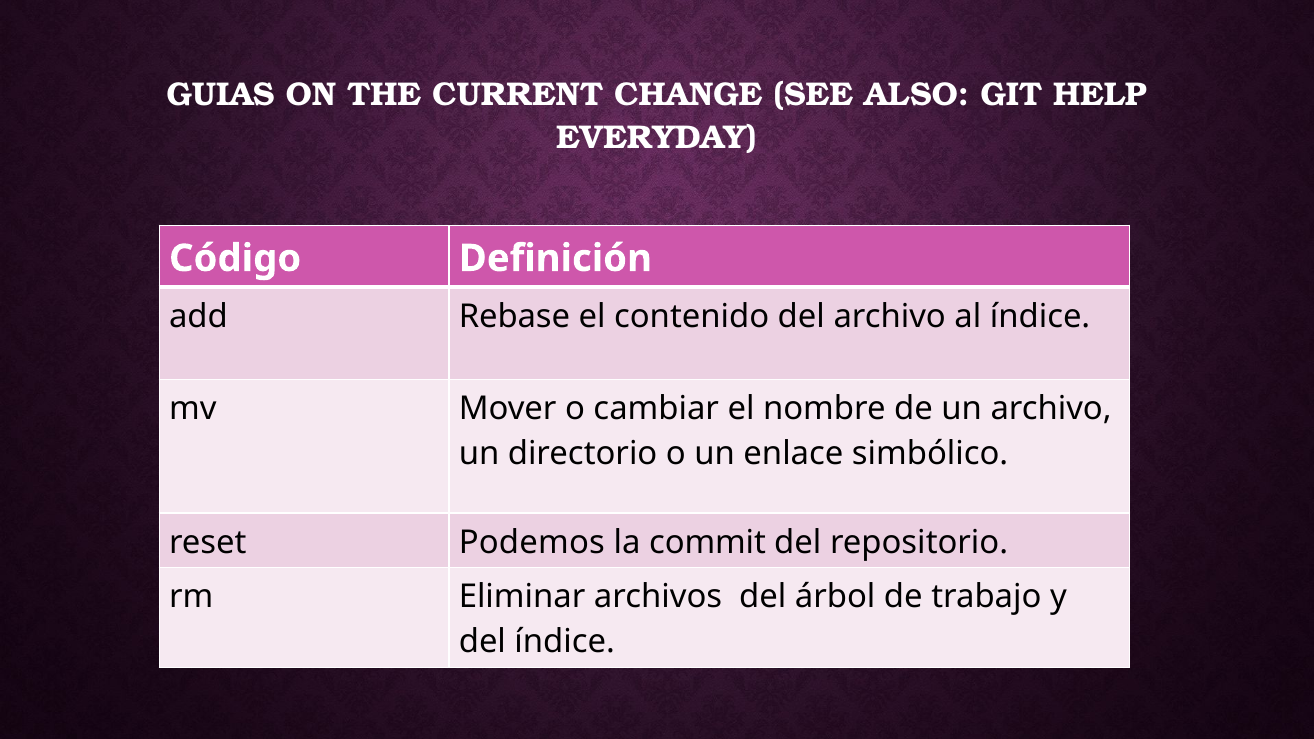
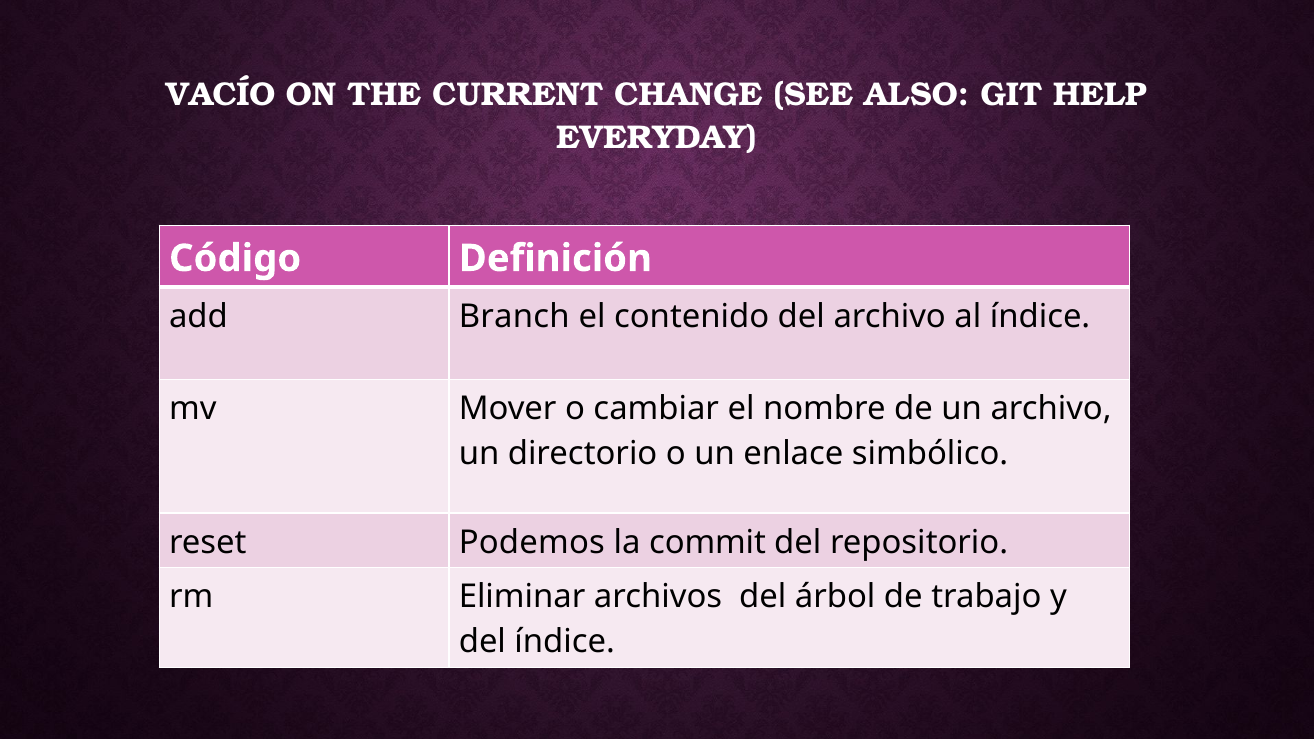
GUIAS: GUIAS -> VACÍO
Rebase: Rebase -> Branch
